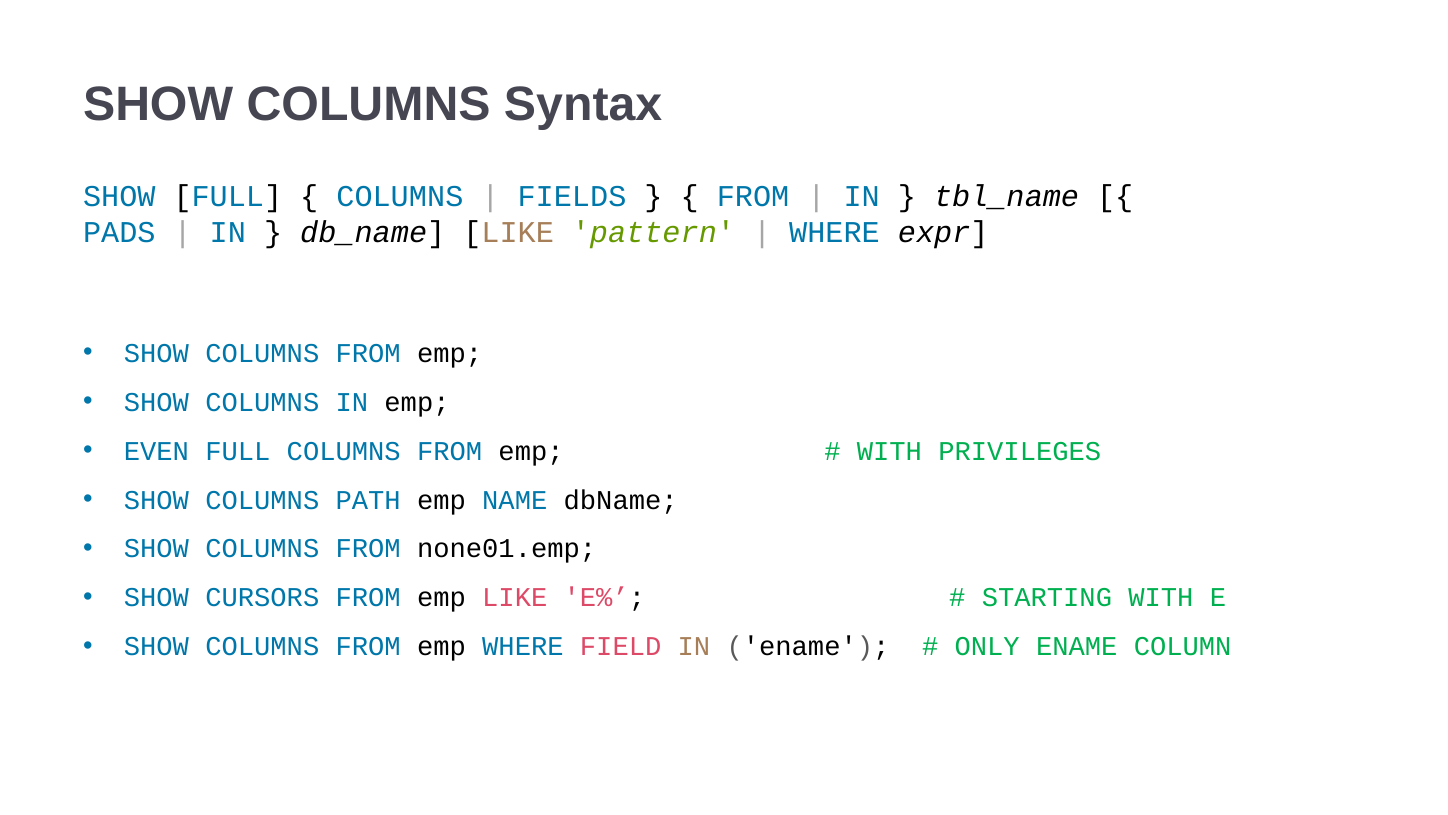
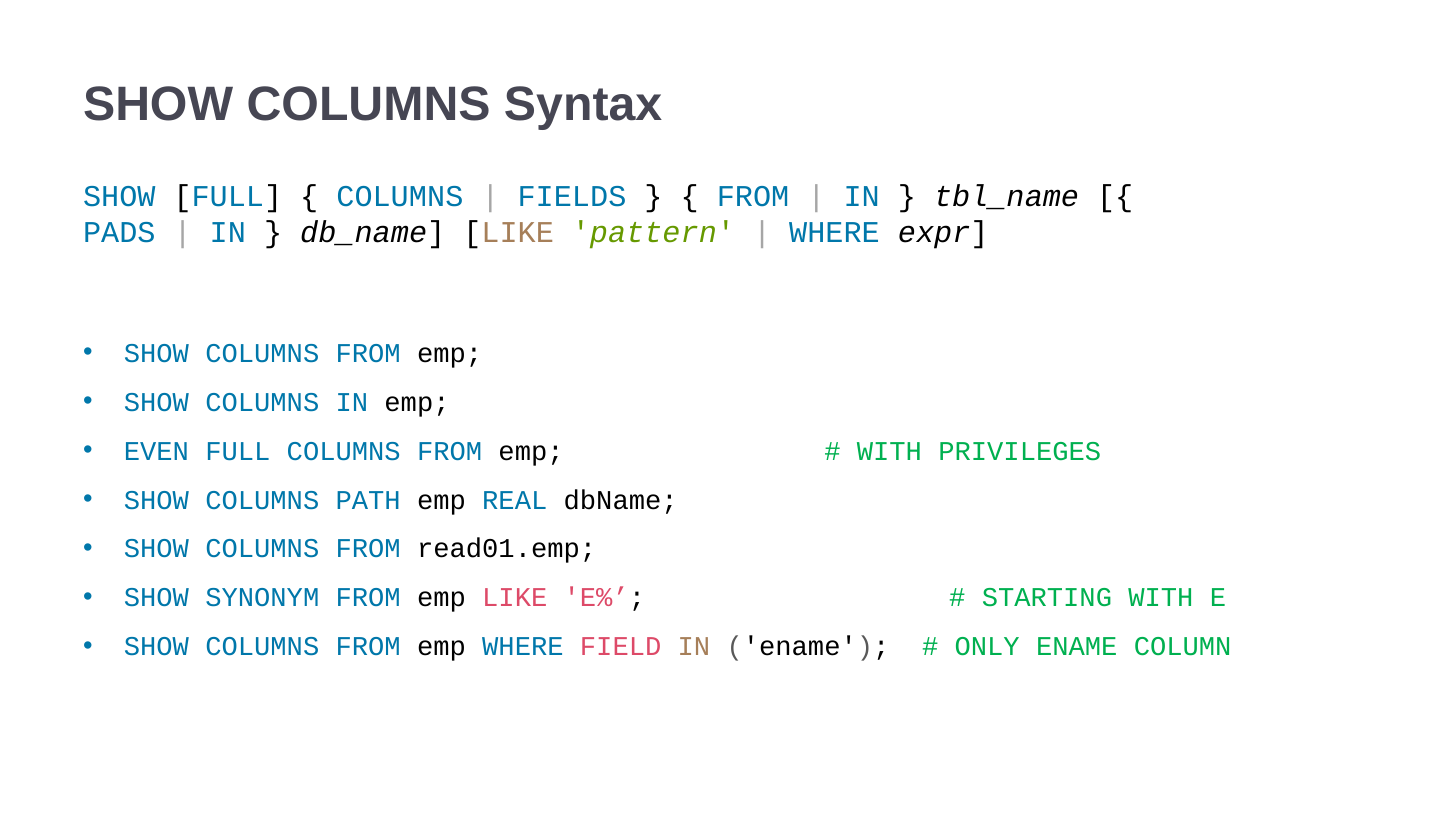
NAME: NAME -> REAL
none01.emp: none01.emp -> read01.emp
CURSORS: CURSORS -> SYNONYM
